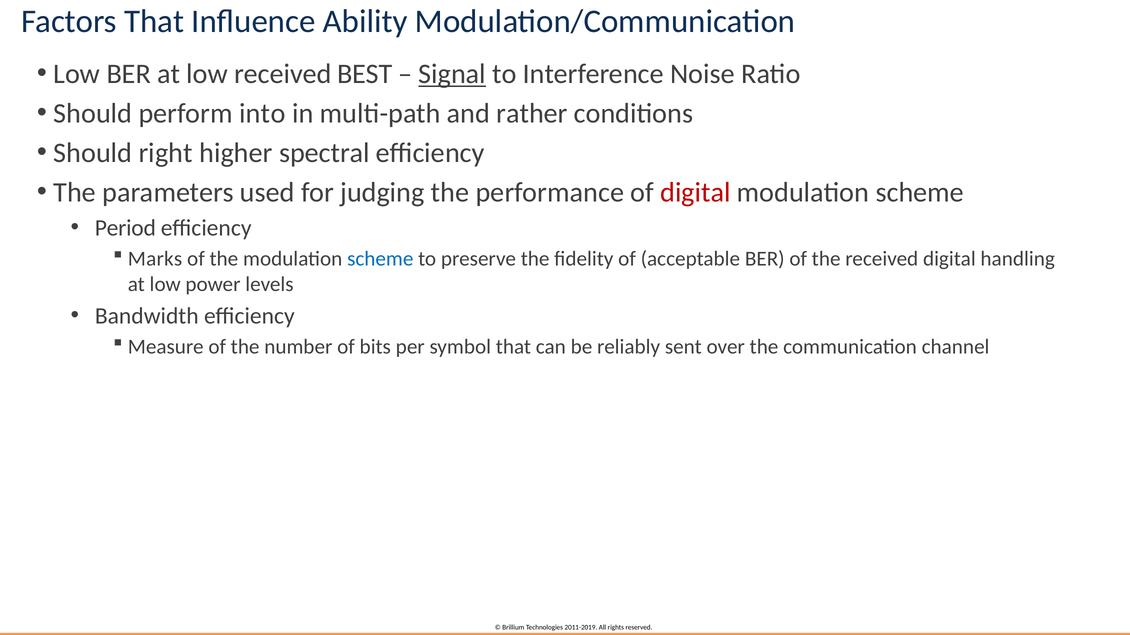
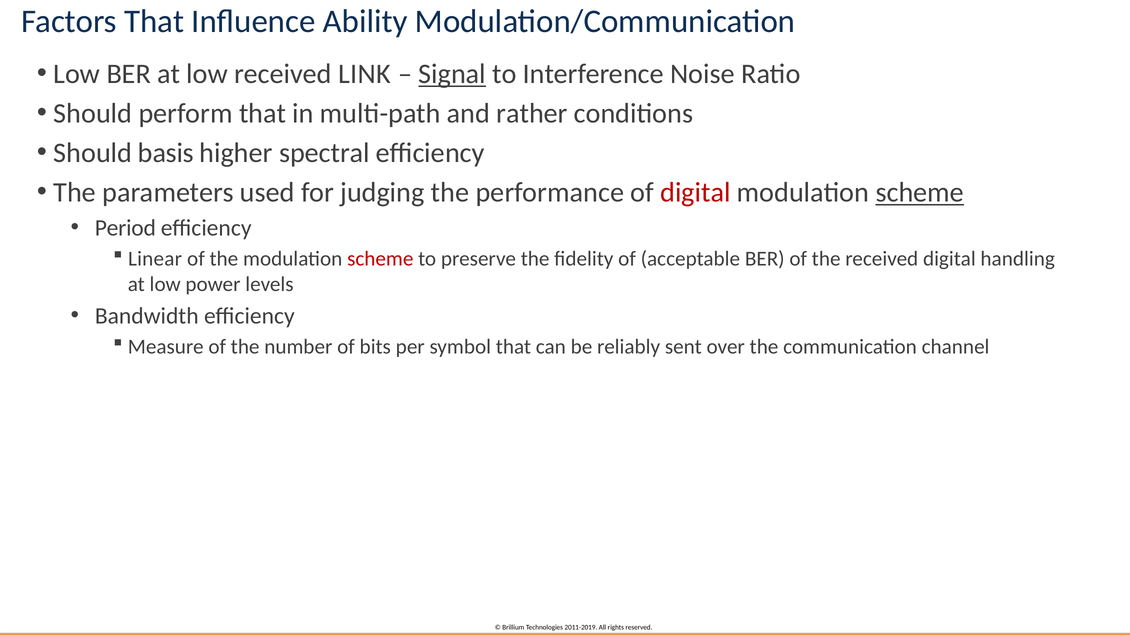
BEST: BEST -> LINK
perform into: into -> that
right: right -> basis
scheme at (920, 193) underline: none -> present
Marks: Marks -> Linear
scheme at (380, 259) colour: blue -> red
